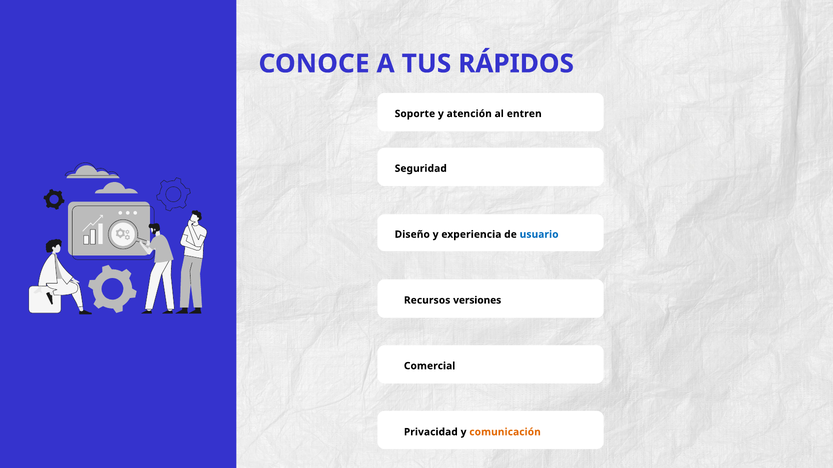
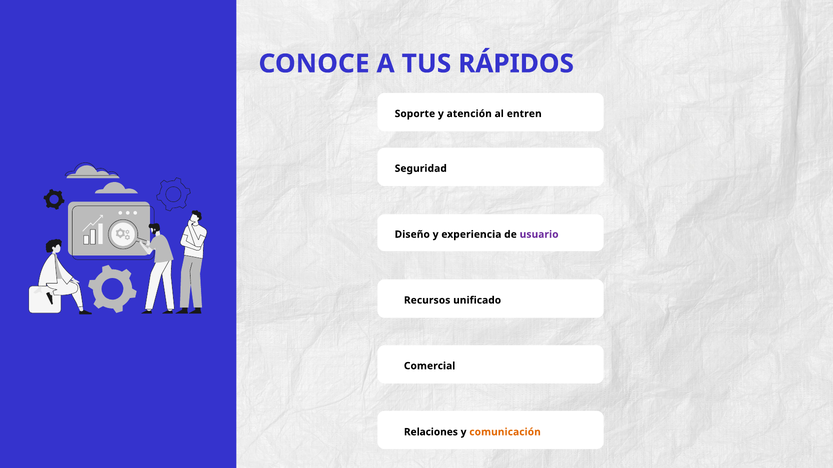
usuario colour: blue -> purple
versiones: versiones -> unificado
Privacidad: Privacidad -> Relaciones
